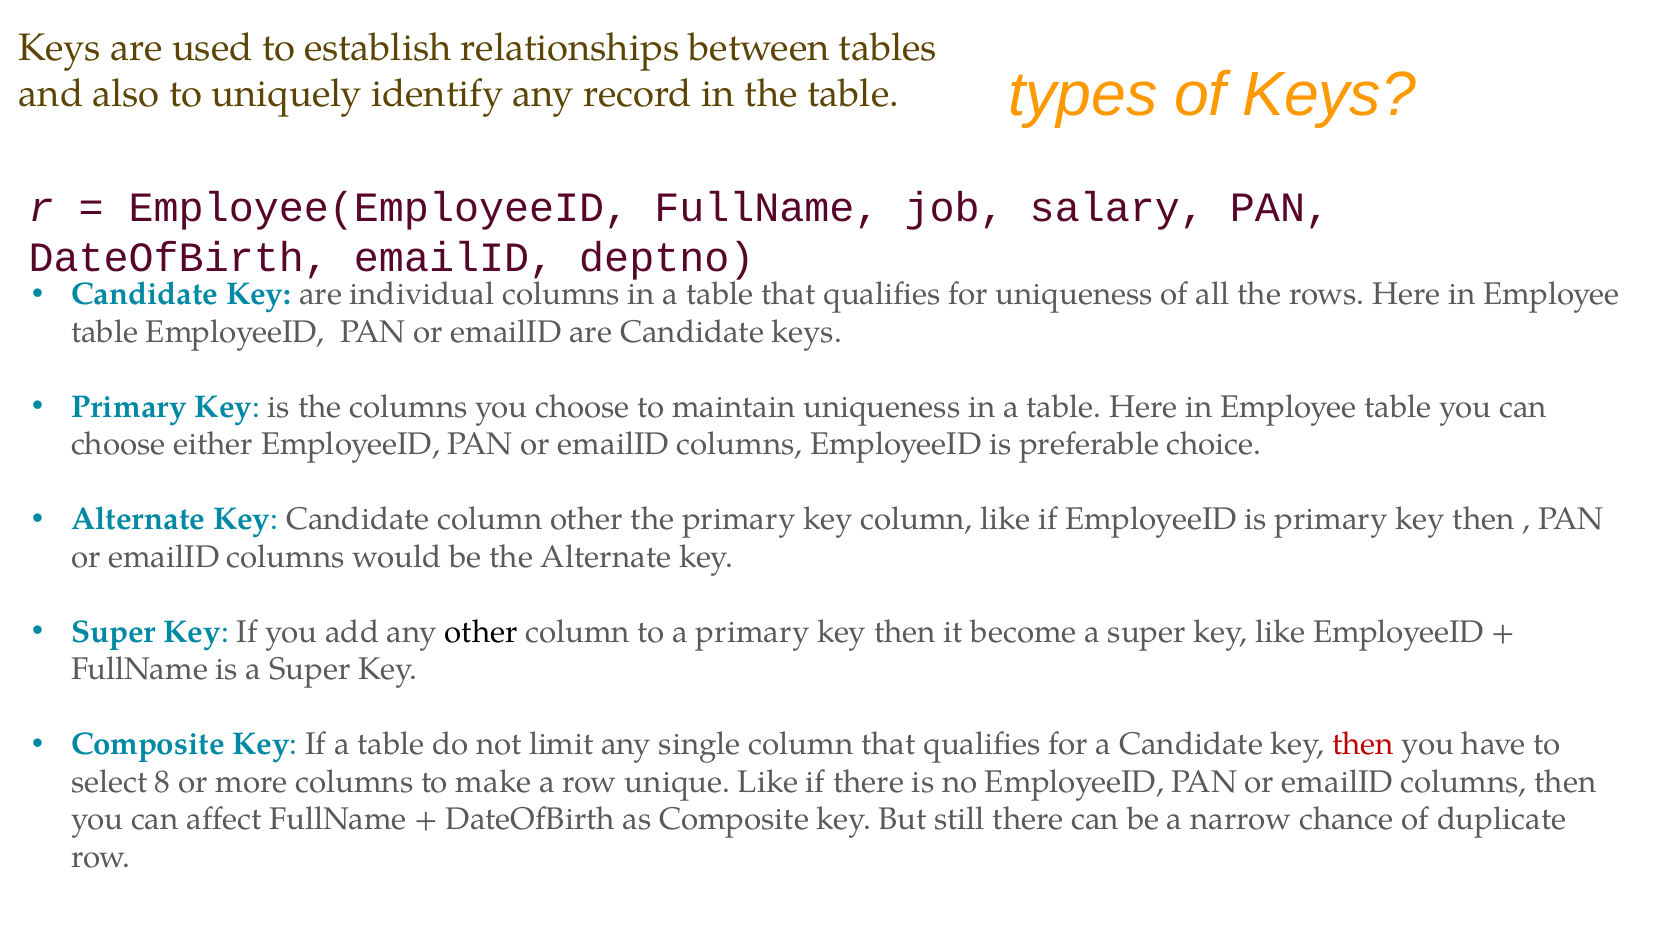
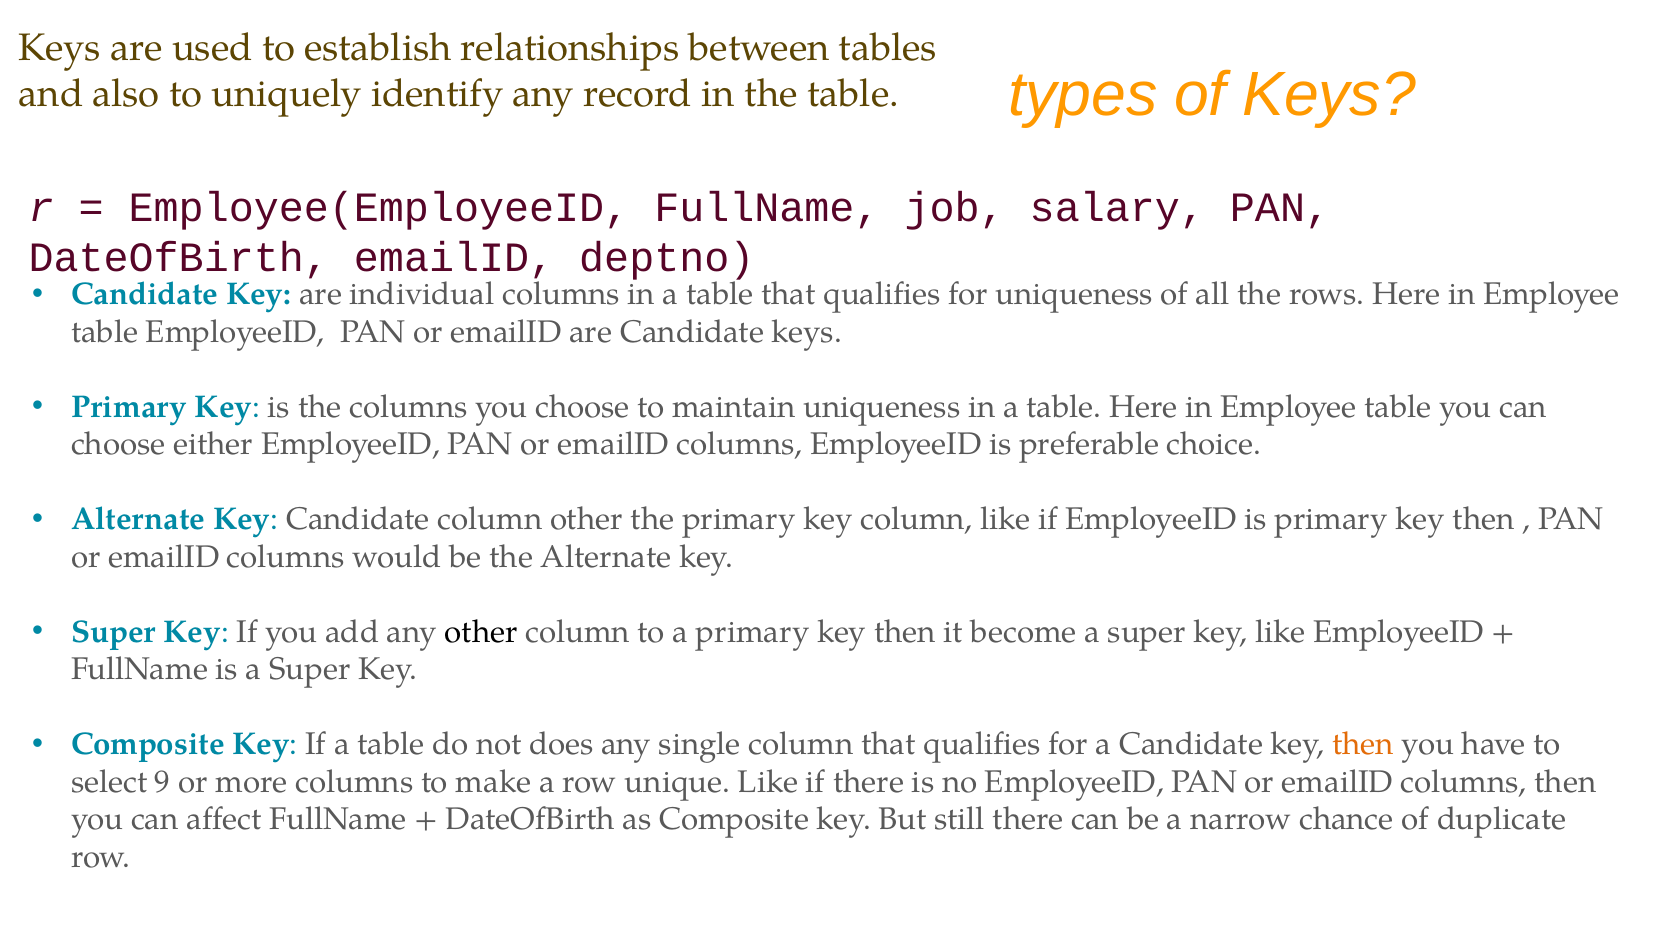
limit: limit -> does
then at (1363, 745) colour: red -> orange
8: 8 -> 9
